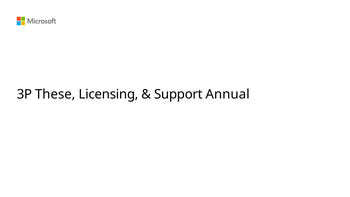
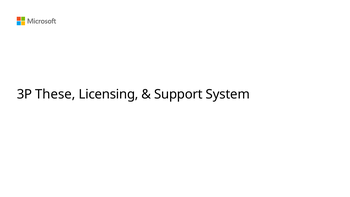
Annual: Annual -> System
